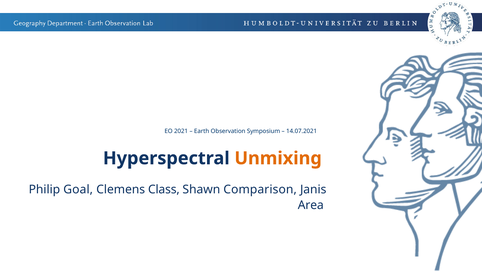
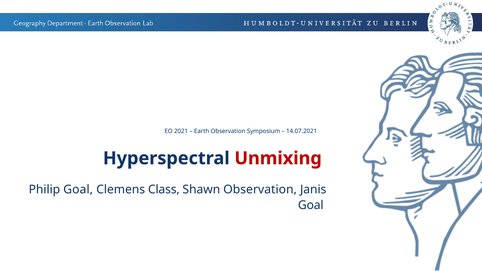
Unmixing colour: orange -> red
Shawn Comparison: Comparison -> Observation
Area at (311, 205): Area -> Goal
